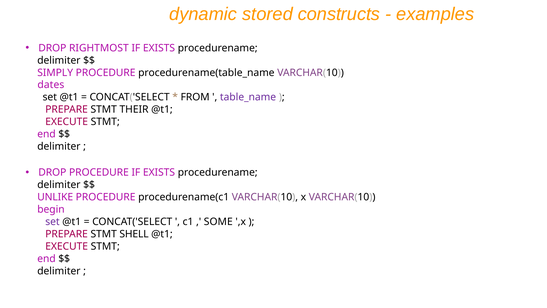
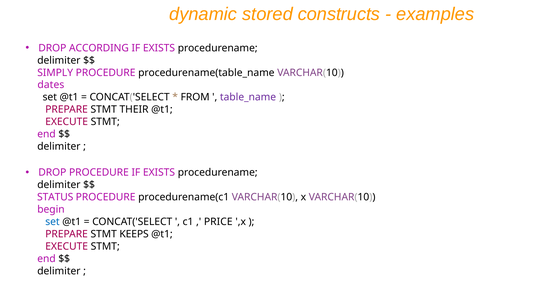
RIGHTMOST: RIGHTMOST -> ACCORDING
UNLIKE: UNLIKE -> STATUS
set at (52, 222) colour: purple -> blue
SOME: SOME -> PRICE
SHELL: SHELL -> KEEPS
